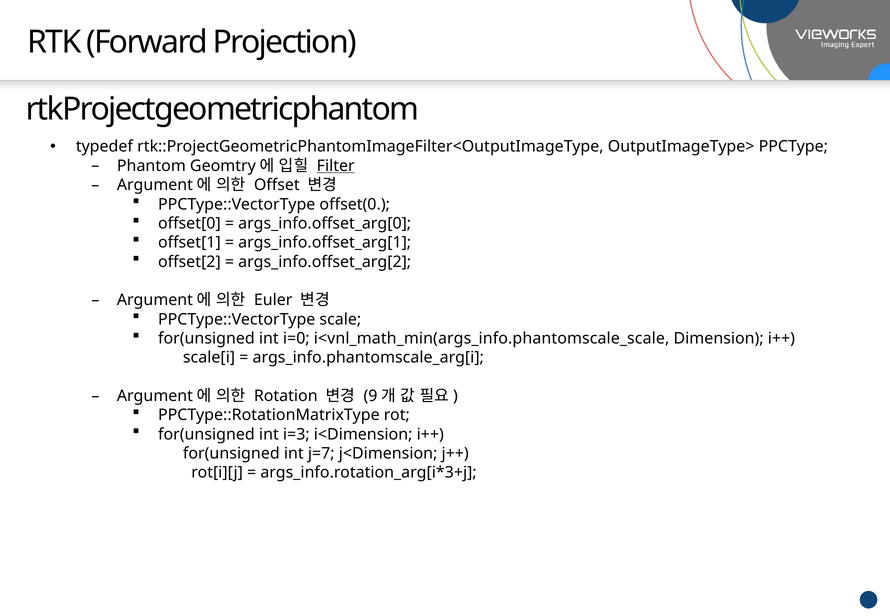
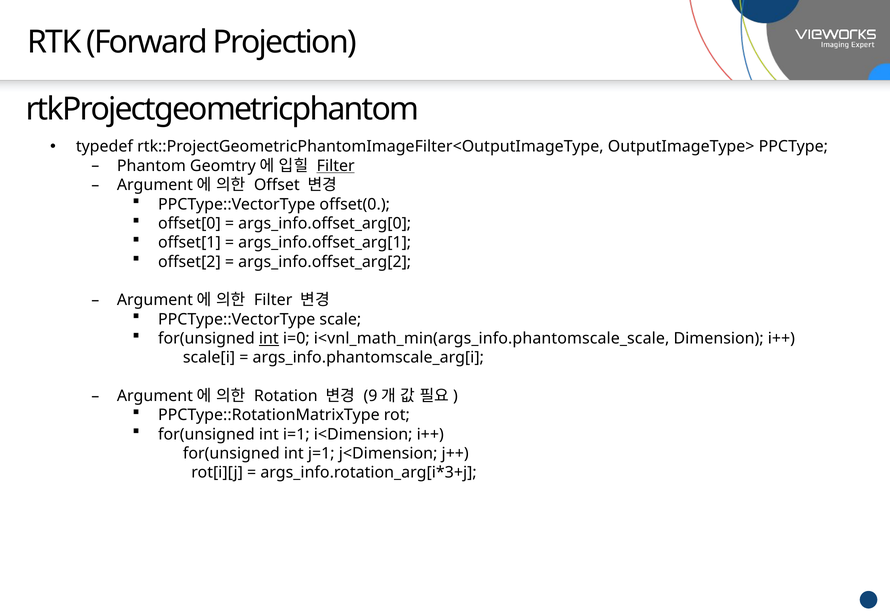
Euler at (273, 300): Euler -> Filter
int at (269, 339) underline: none -> present
i=3: i=3 -> i=1
j=7: j=7 -> j=1
